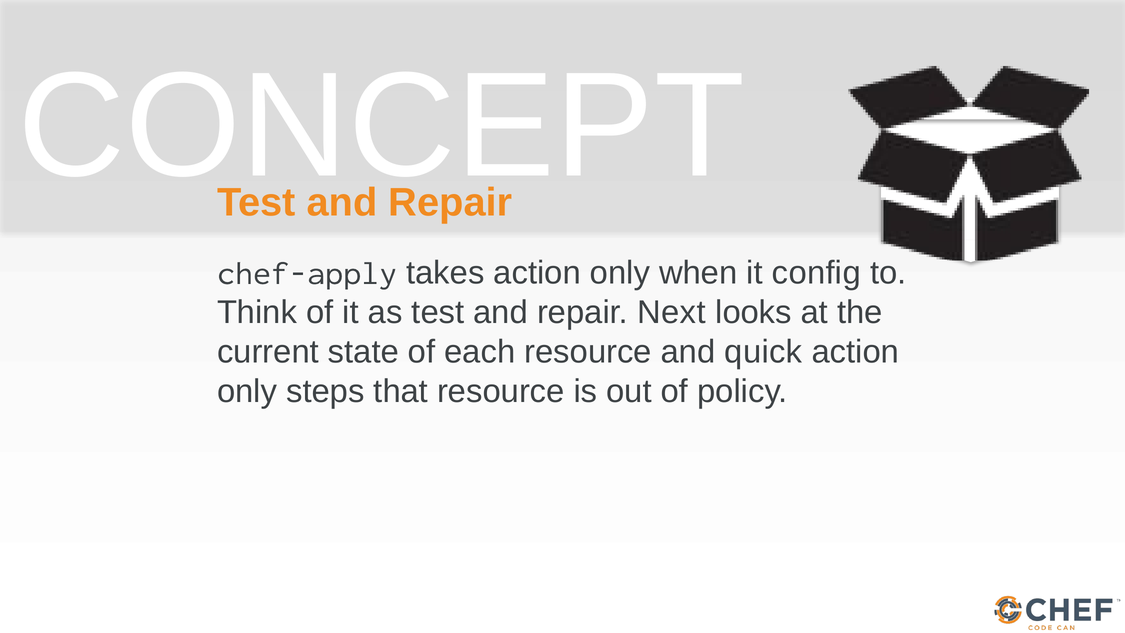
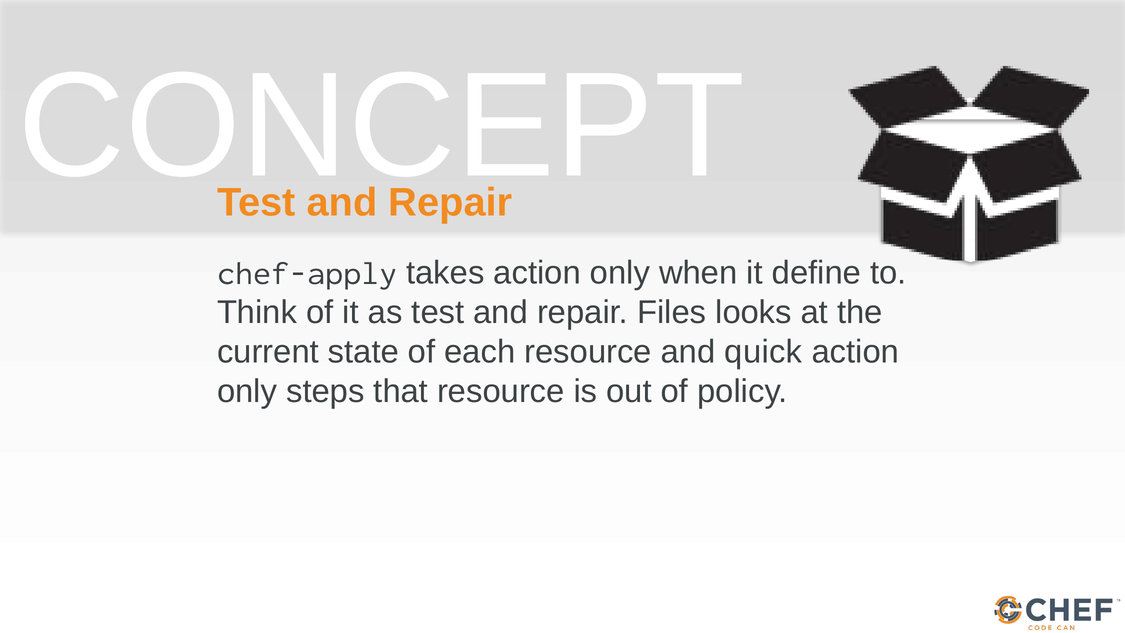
config: config -> define
Next: Next -> Files
